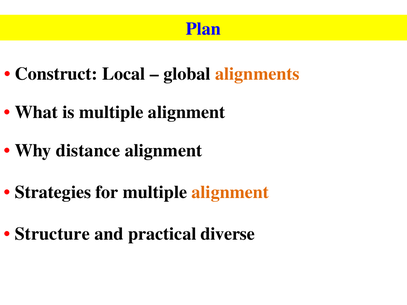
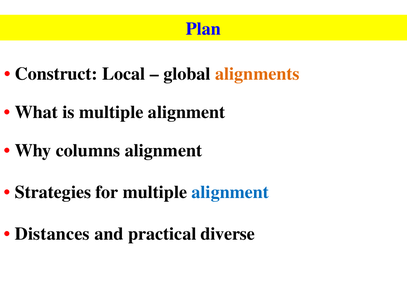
distance: distance -> columns
alignment at (230, 192) colour: orange -> blue
Structure: Structure -> Distances
